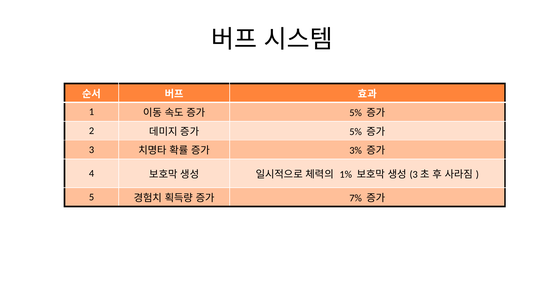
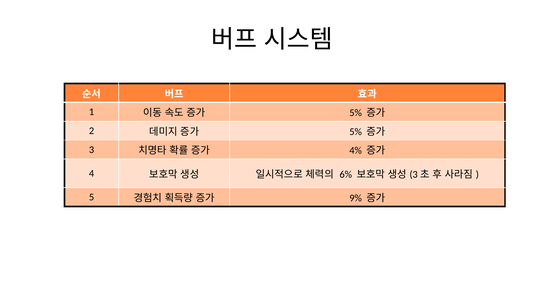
3%: 3% -> 4%
1%: 1% -> 6%
7%: 7% -> 9%
